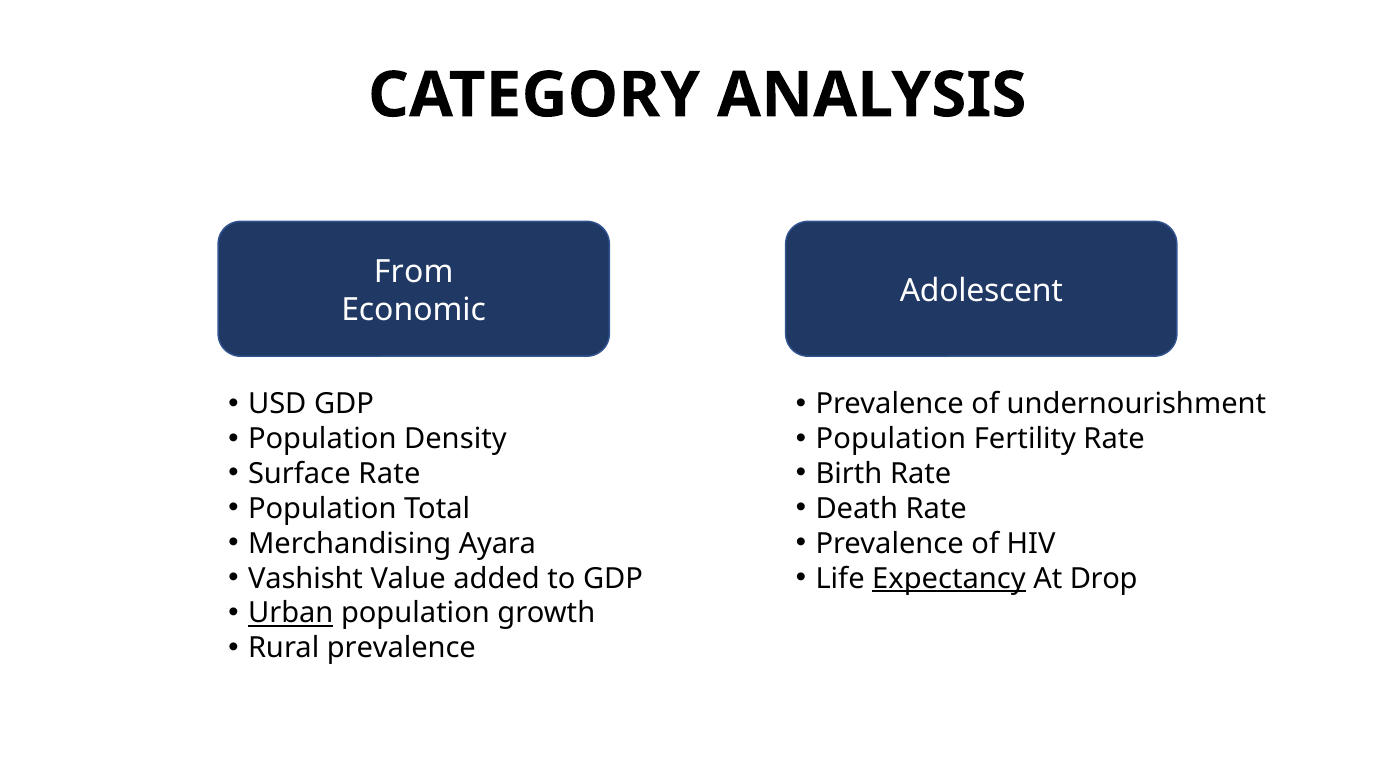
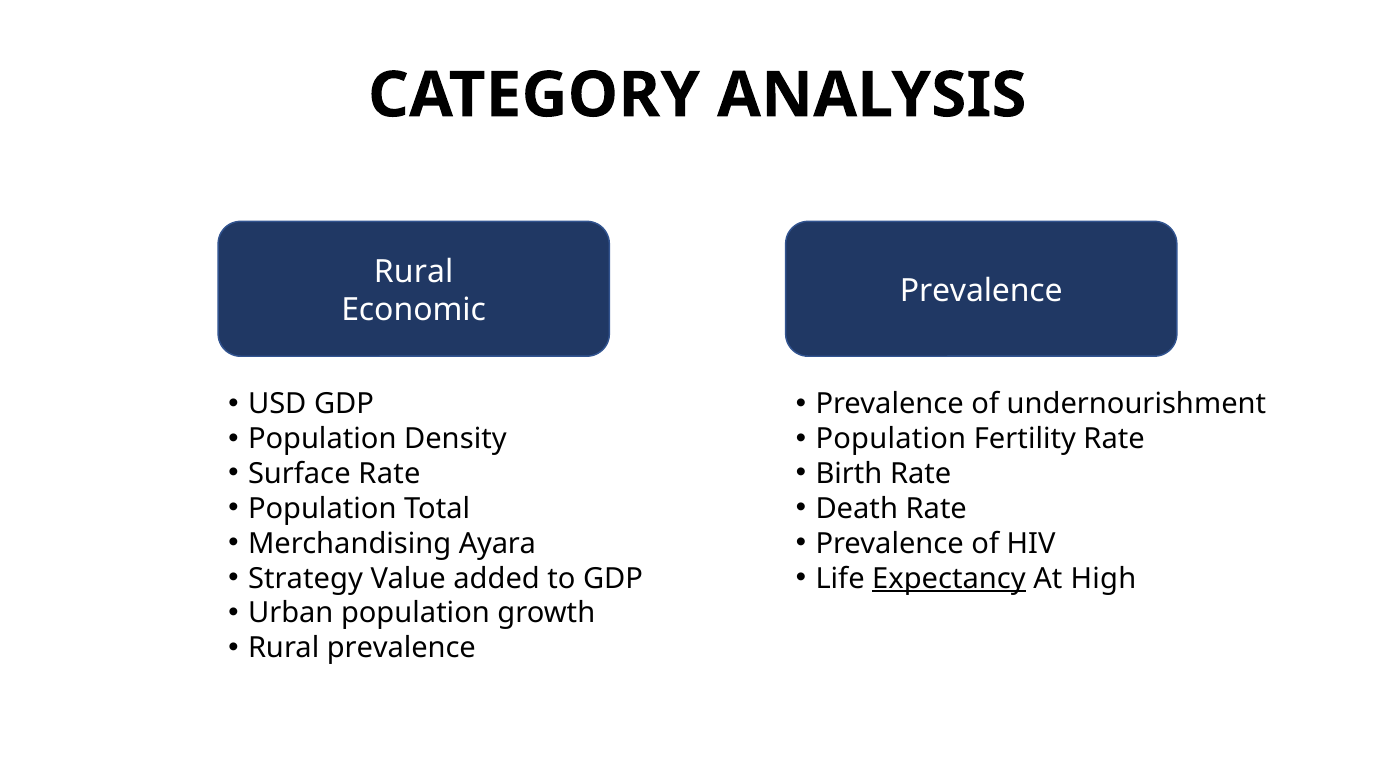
From at (414, 272): From -> Rural
Adolescent at (981, 291): Adolescent -> Prevalence
Vashisht: Vashisht -> Strategy
Drop: Drop -> High
Urban underline: present -> none
